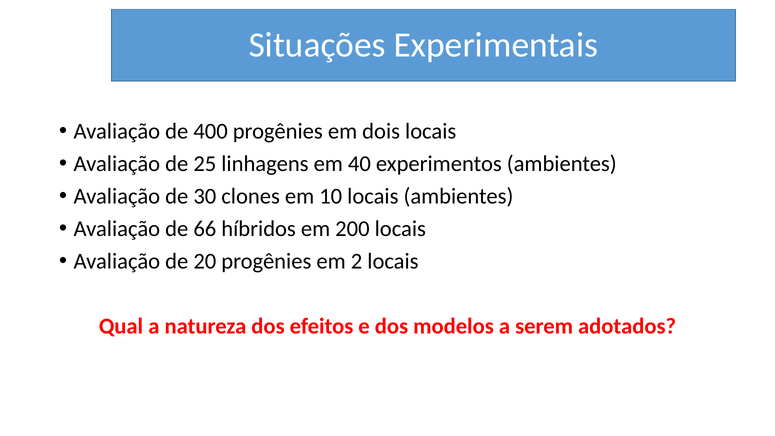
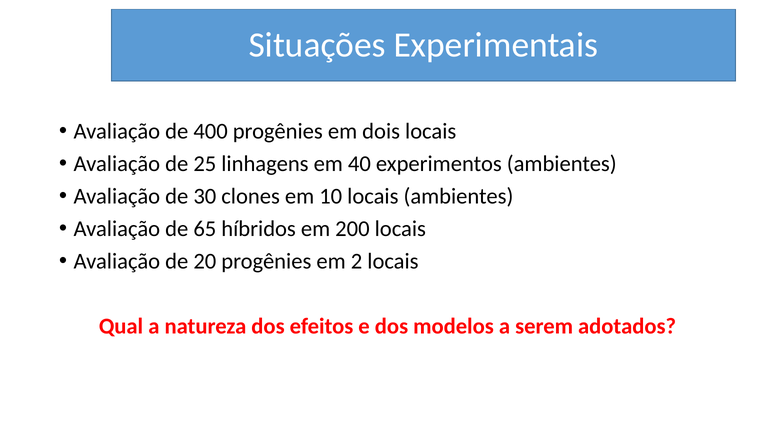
66: 66 -> 65
